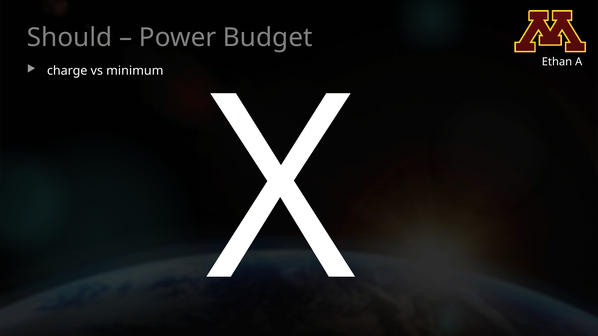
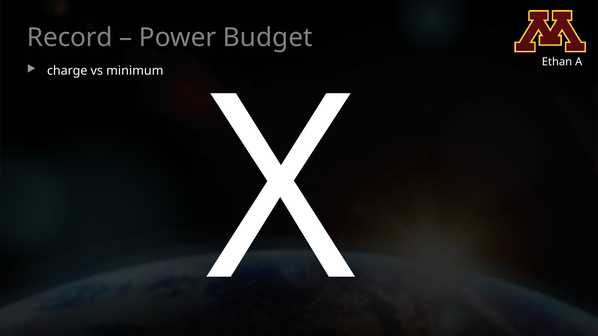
Should: Should -> Record
